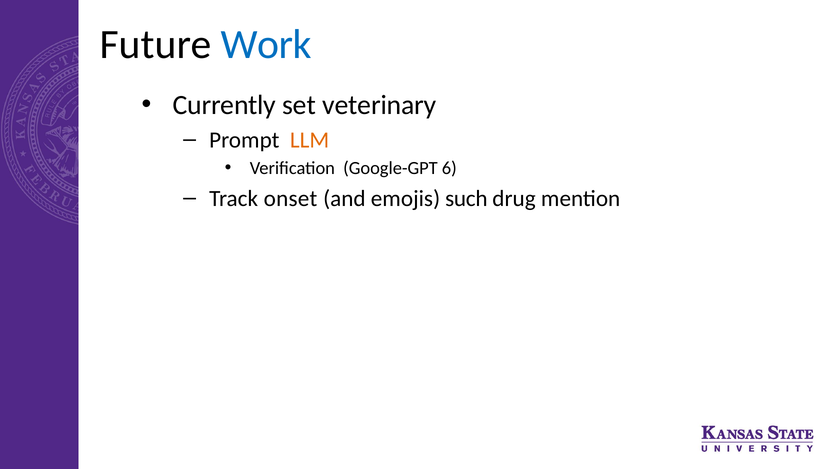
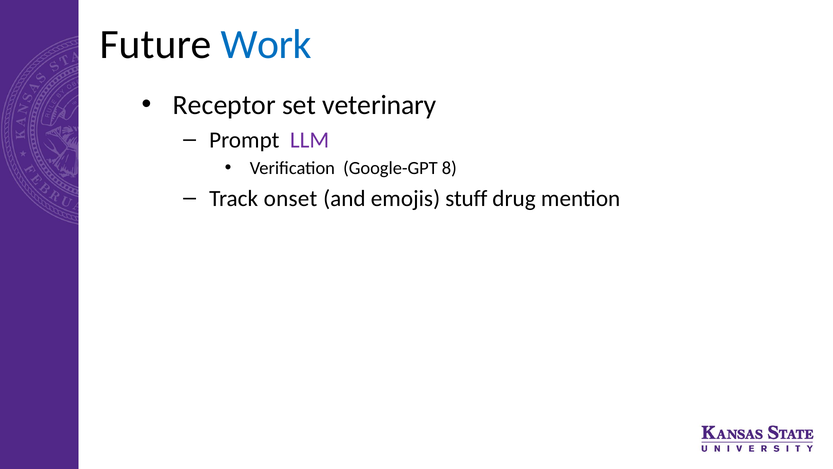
Currently: Currently -> Receptor
LLM colour: orange -> purple
6: 6 -> 8
such: such -> stuff
